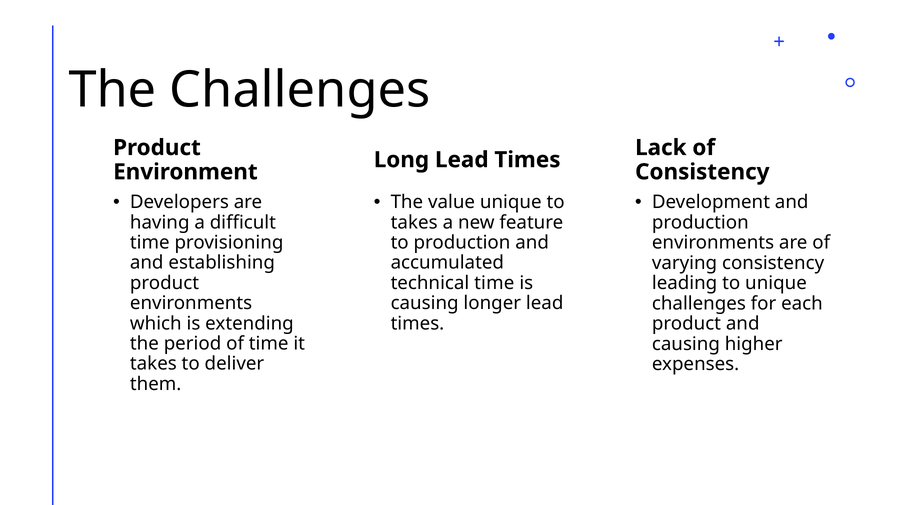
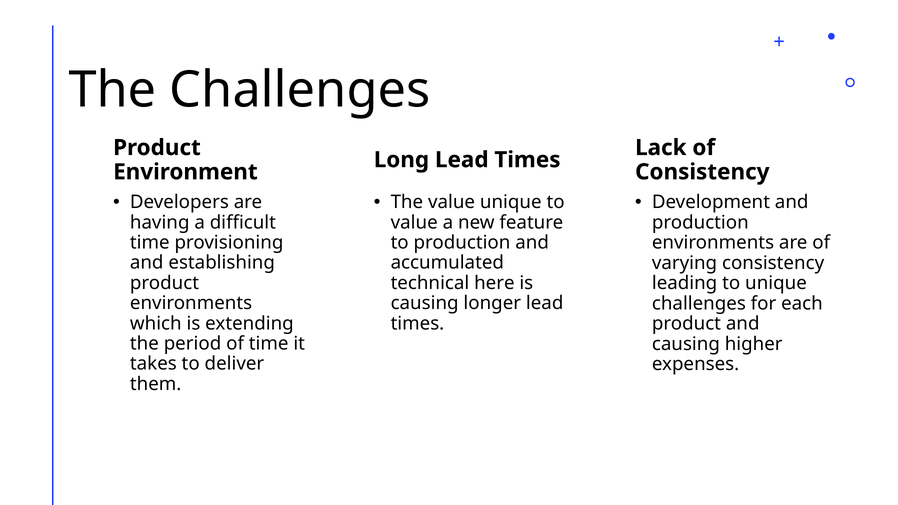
takes at (414, 222): takes -> value
technical time: time -> here
